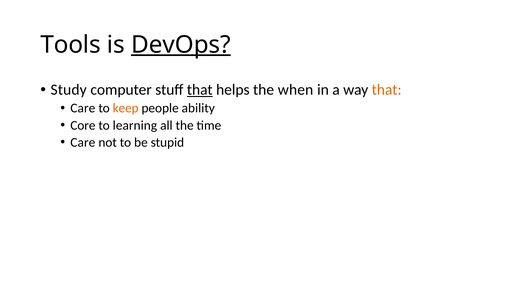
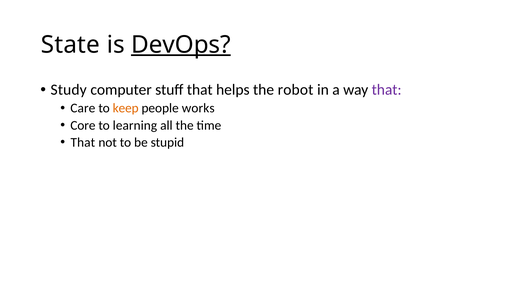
Tools: Tools -> State
that at (200, 90) underline: present -> none
when: when -> robot
that at (387, 90) colour: orange -> purple
ability: ability -> works
Care at (83, 142): Care -> That
